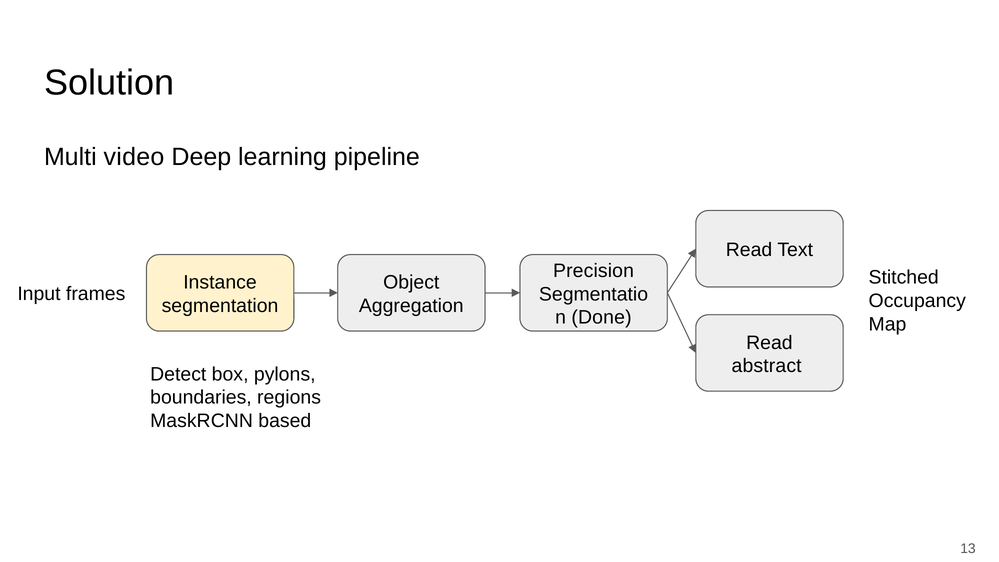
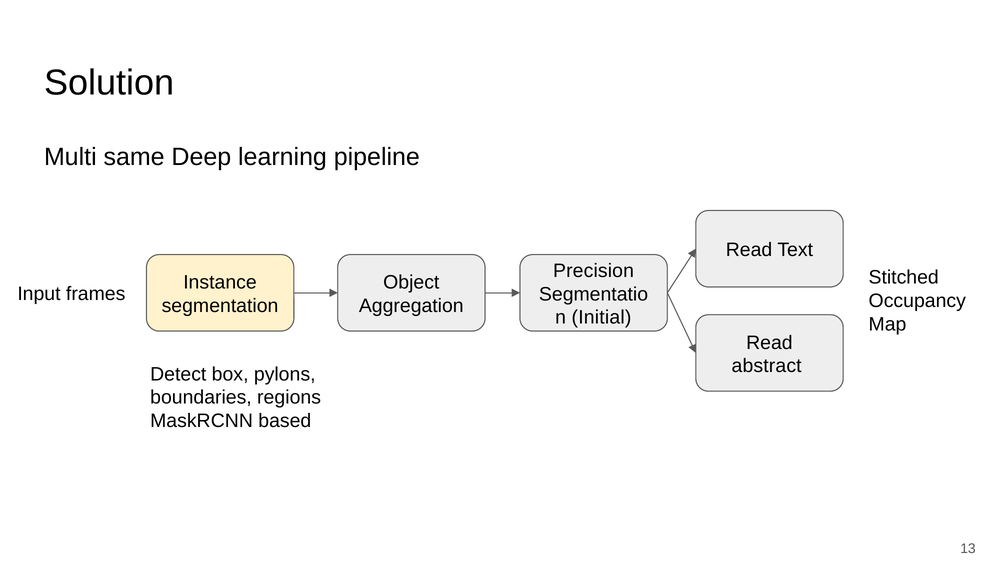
video: video -> same
Done: Done -> Initial
